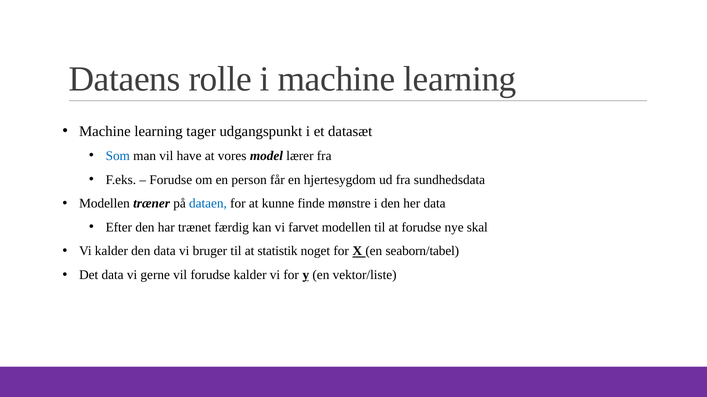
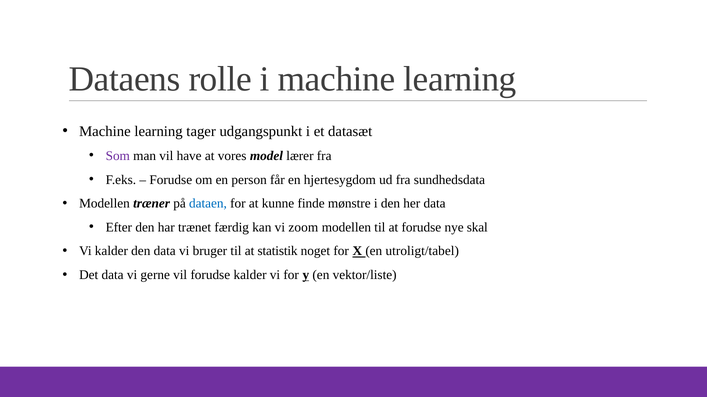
Som colour: blue -> purple
farvet: farvet -> zoom
seaborn/tabel: seaborn/tabel -> utroligt/tabel
